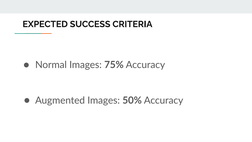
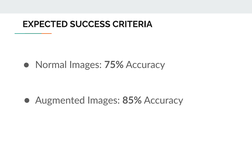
50%: 50% -> 85%
